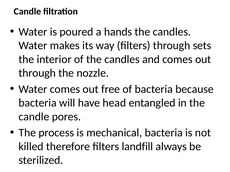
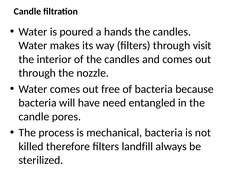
sets: sets -> visit
head: head -> need
